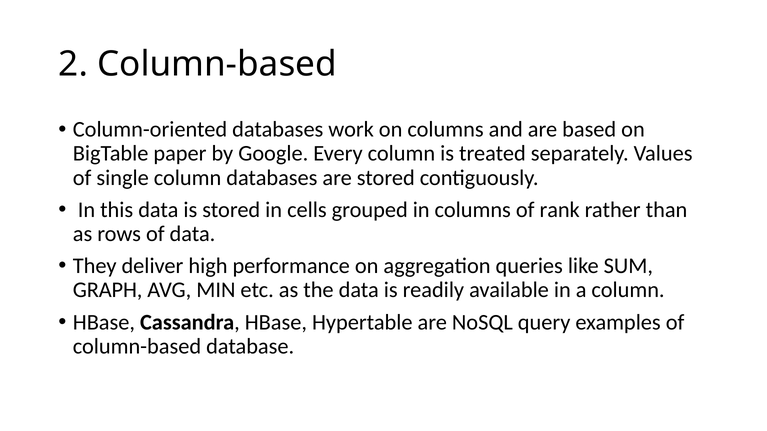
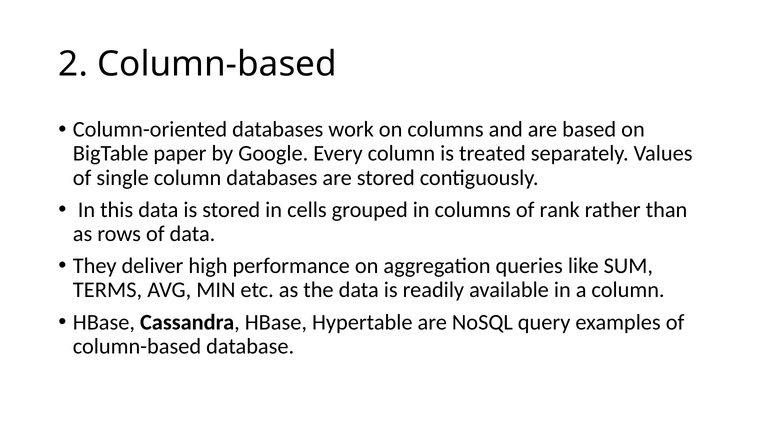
GRAPH: GRAPH -> TERMS
